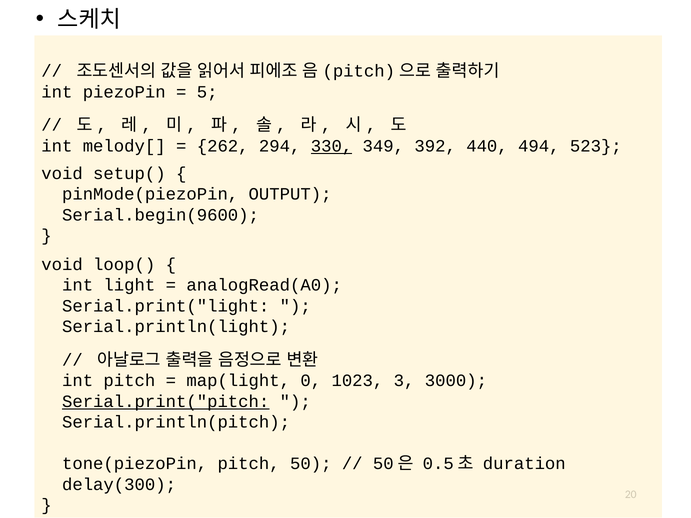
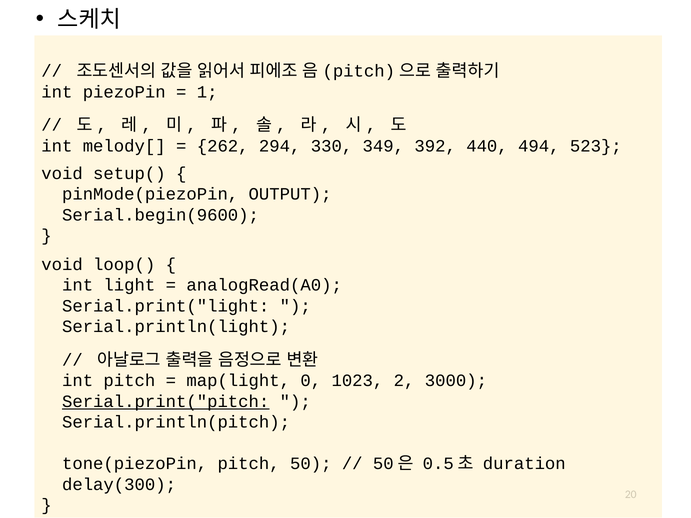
5: 5 -> 1
330 underline: present -> none
3: 3 -> 2
